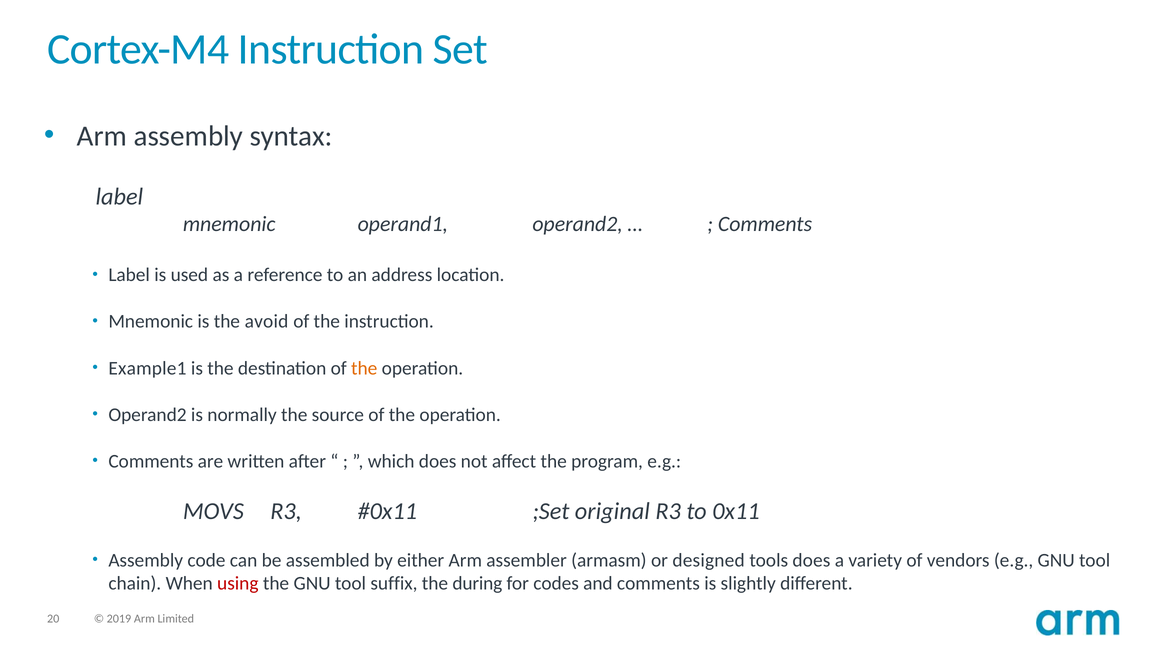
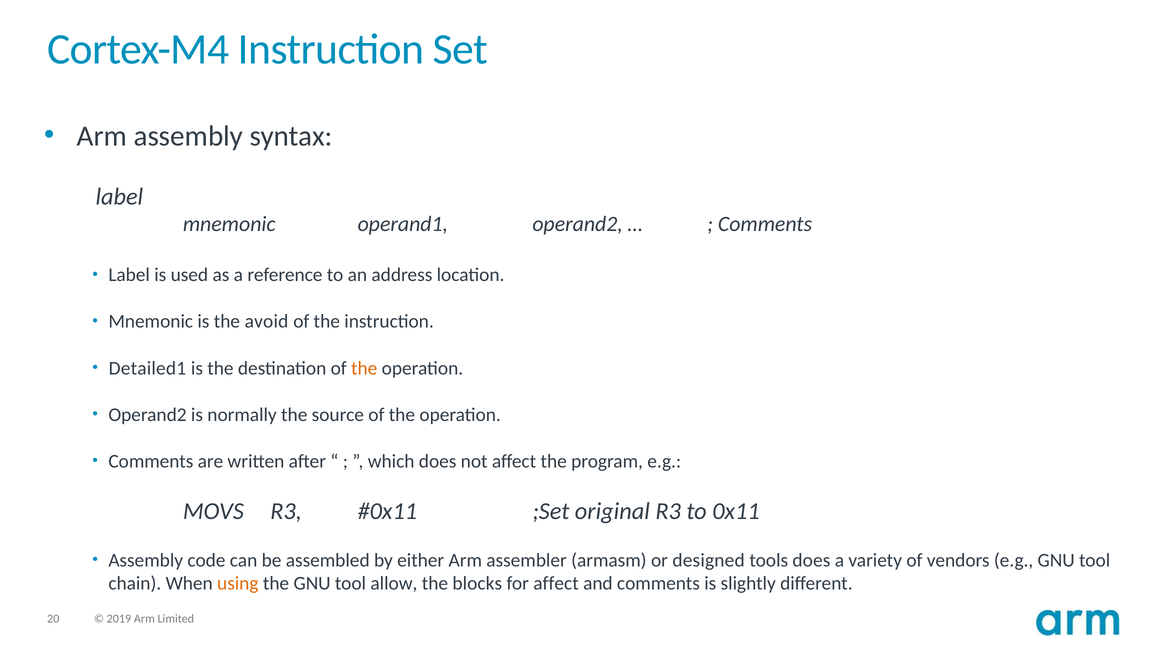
Example1: Example1 -> Detailed1
using colour: red -> orange
suffix: suffix -> allow
during: during -> blocks
for codes: codes -> affect
